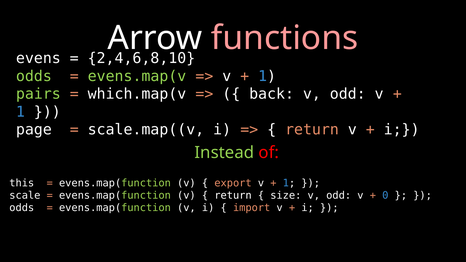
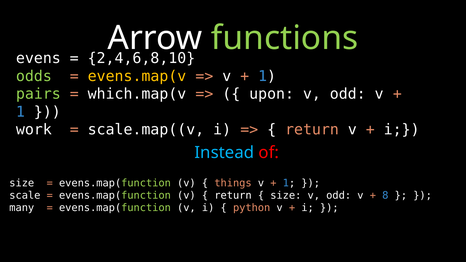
functions colour: pink -> light green
evens.map(v colour: light green -> yellow
back: back -> upon
page: page -> work
Instead colour: light green -> light blue
this at (22, 183): this -> size
export: export -> things
0: 0 -> 8
odds at (22, 208): odds -> many
import: import -> python
